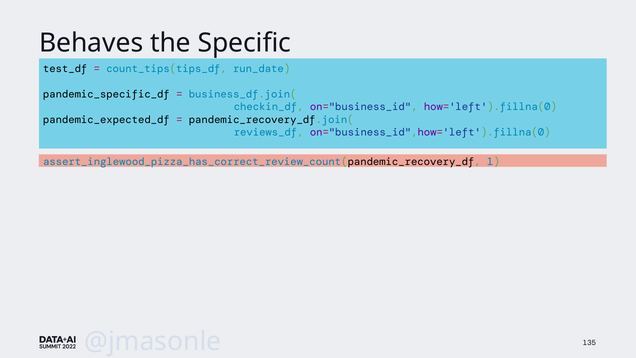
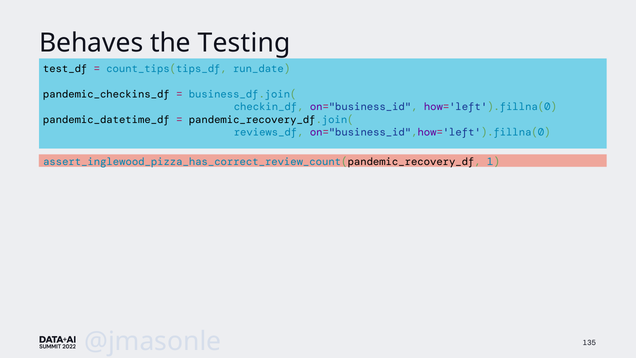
Specific: Specific -> Testing
pandemic_specific_df: pandemic_specific_df -> pandemic_checkins_df
pandemic_expected_df: pandemic_expected_df -> pandemic_datetime_df
